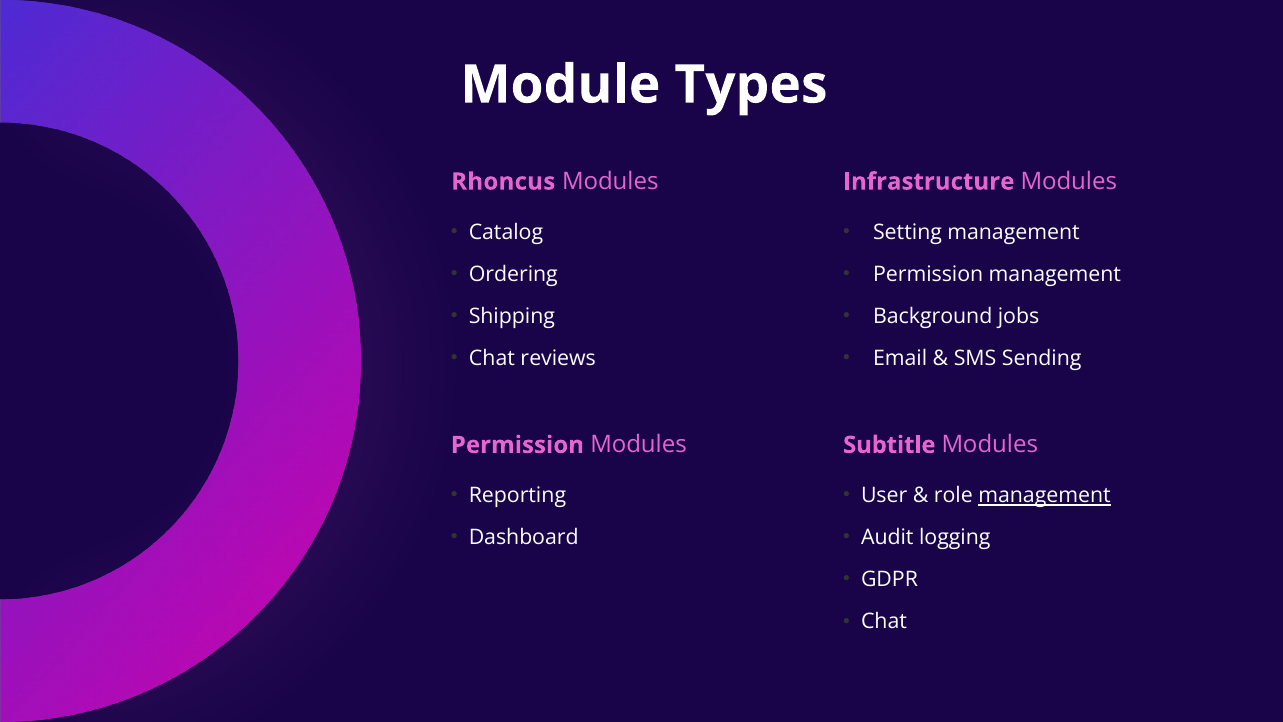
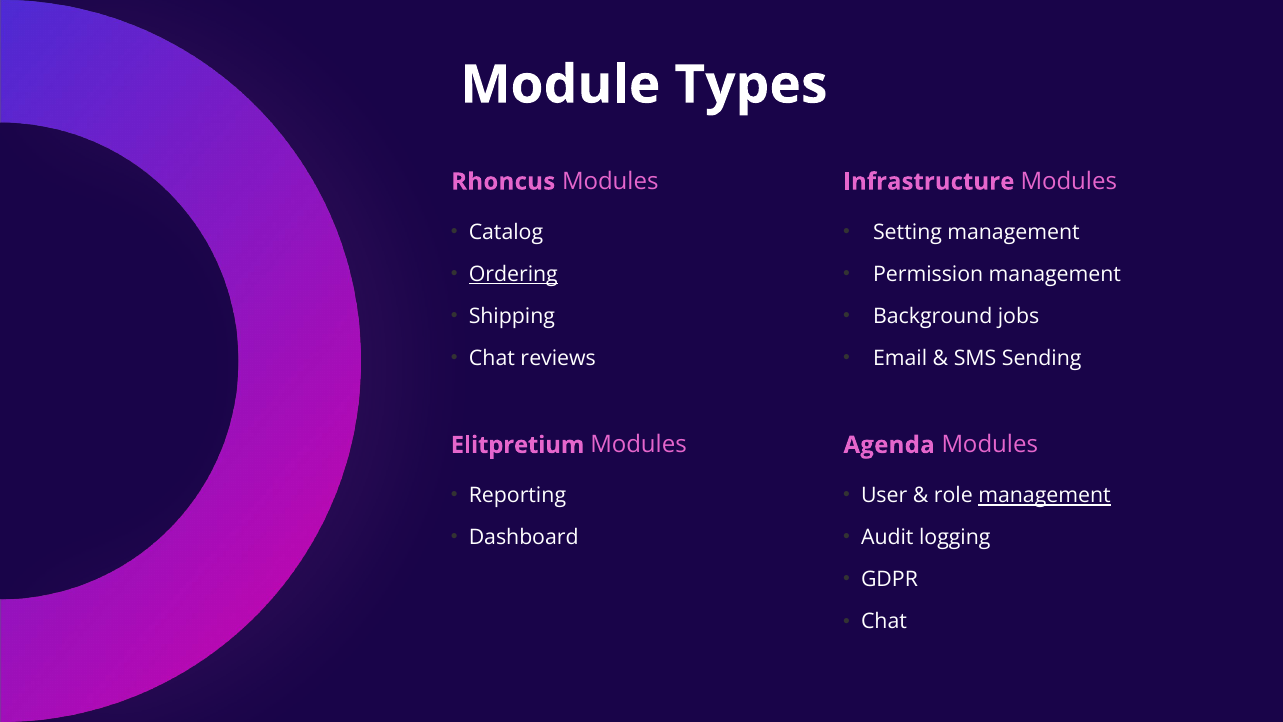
Ordering underline: none -> present
Permission at (517, 445): Permission -> Elitpretium
Subtitle: Subtitle -> Agenda
